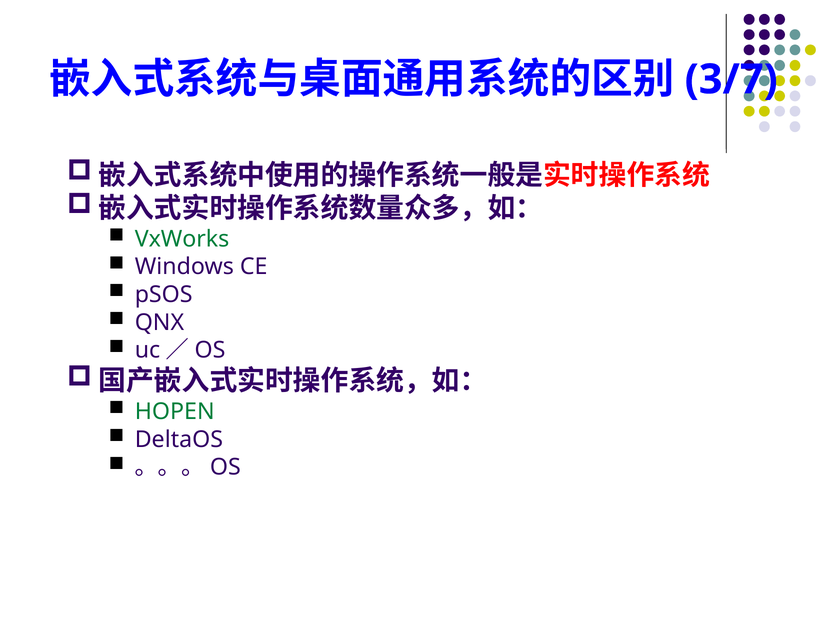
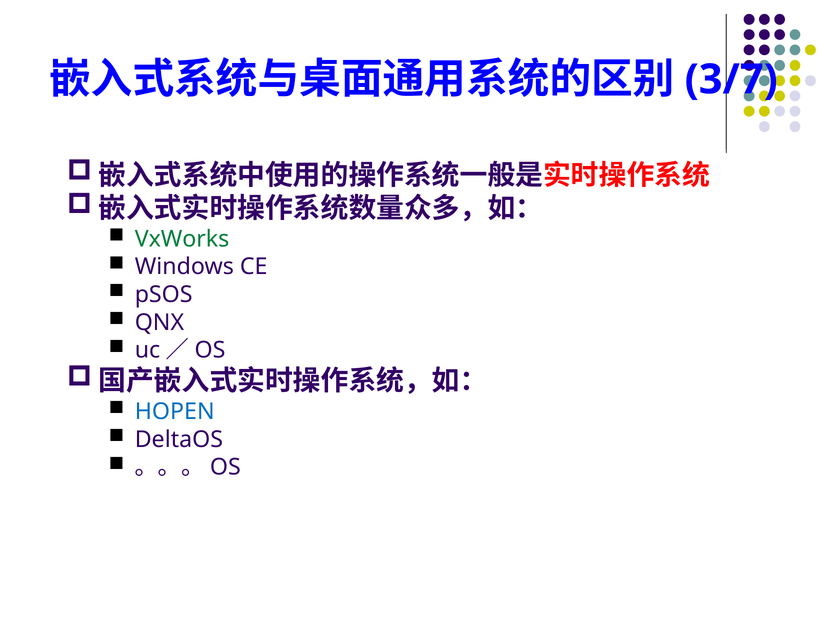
HOPEN colour: green -> blue
